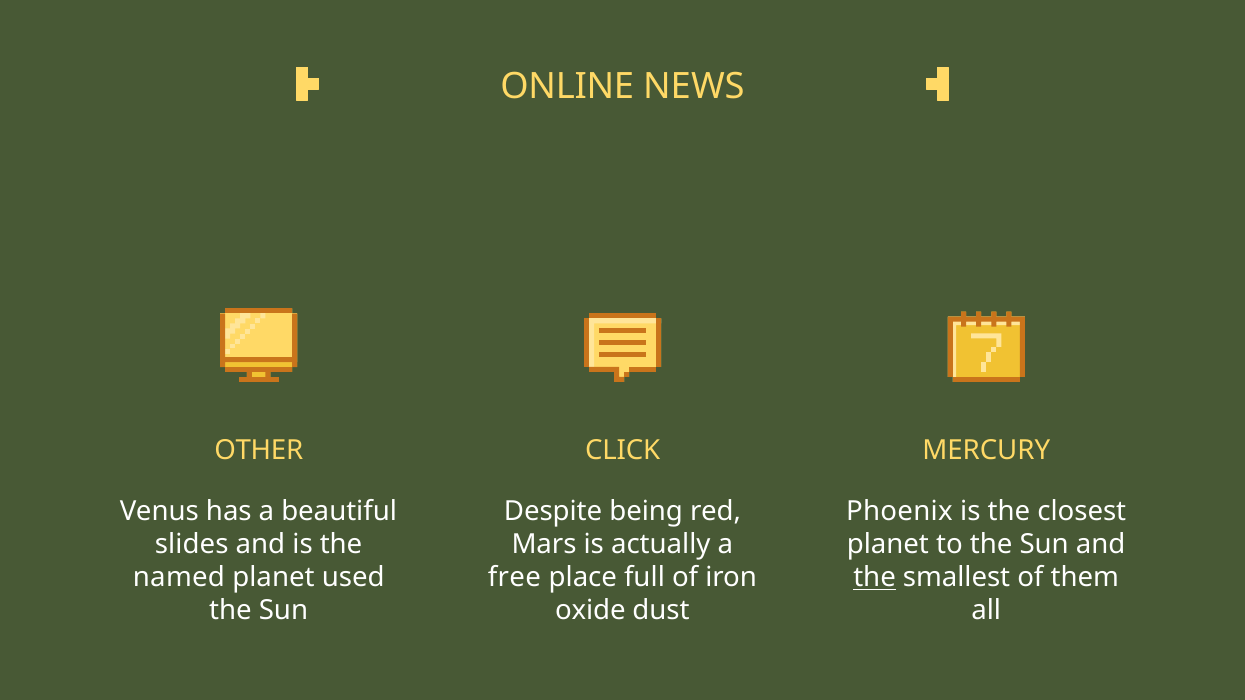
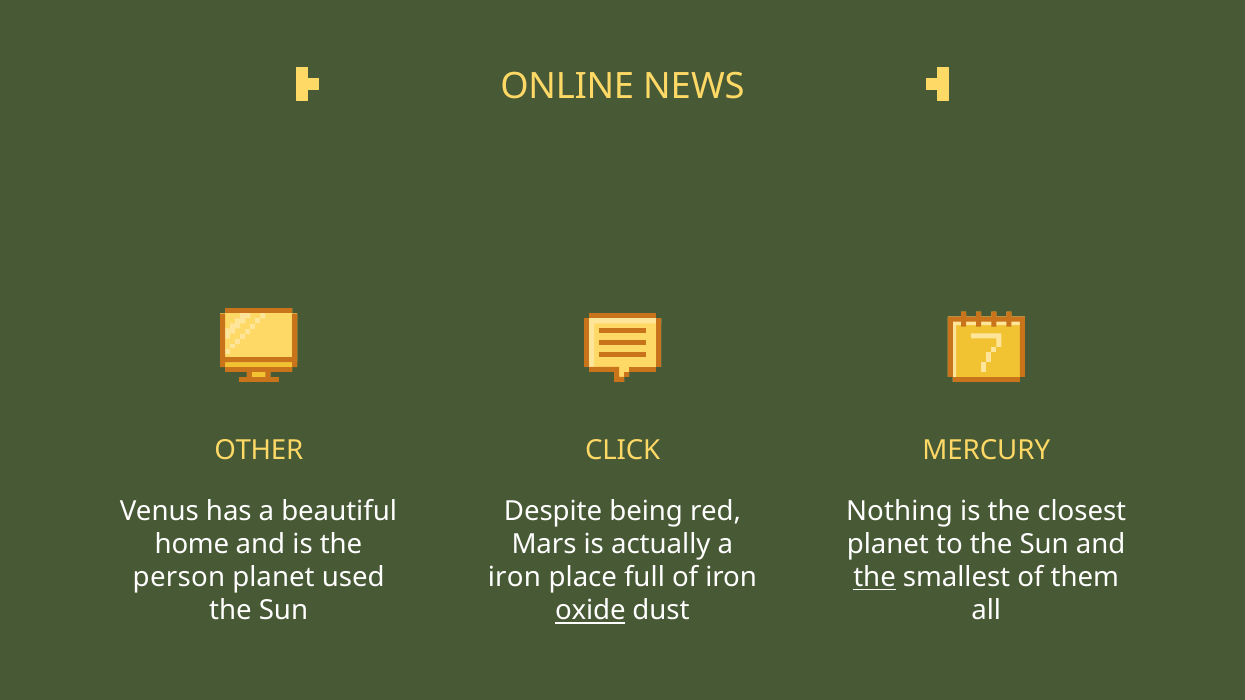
Phoenix: Phoenix -> Nothing
slides: slides -> home
named: named -> person
free at (514, 578): free -> iron
oxide underline: none -> present
